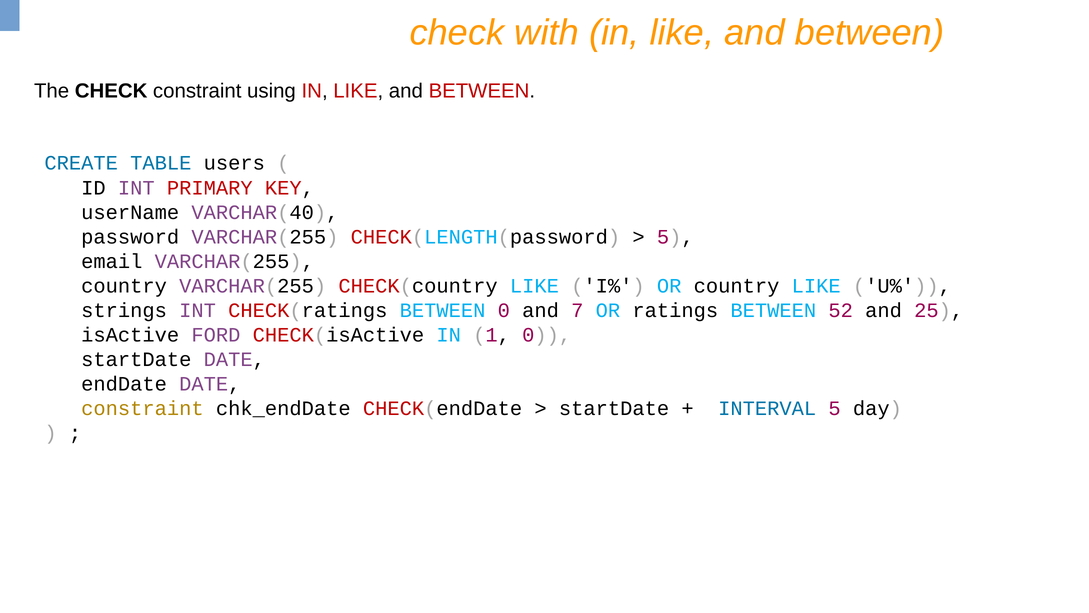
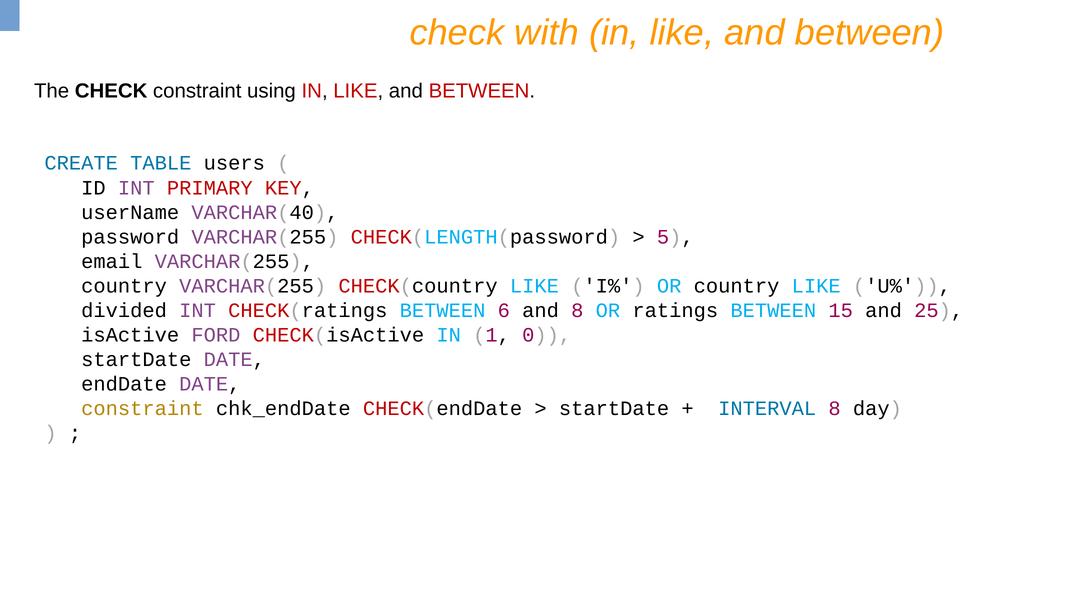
strings: strings -> divided
BETWEEN 0: 0 -> 6
and 7: 7 -> 8
52: 52 -> 15
INTERVAL 5: 5 -> 8
